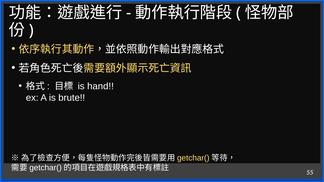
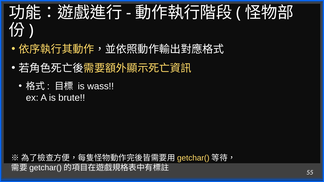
hand: hand -> wass
